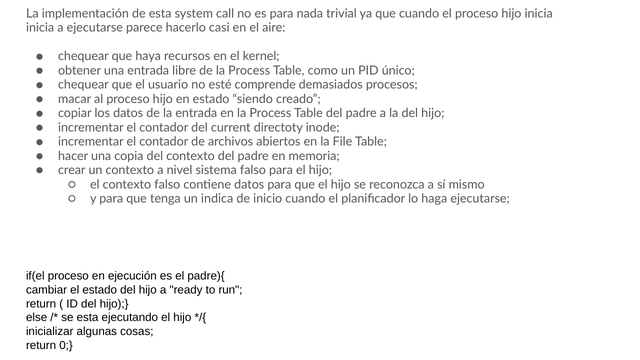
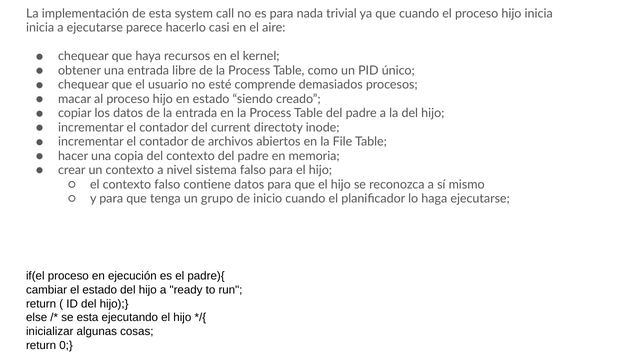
indica: indica -> grupo
